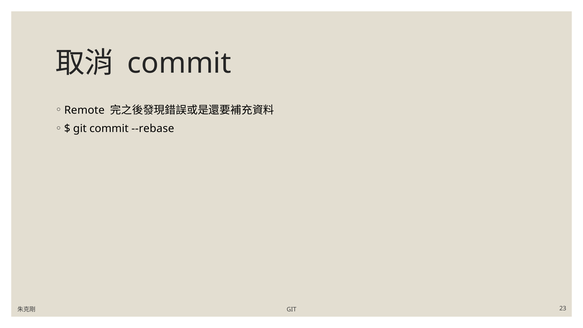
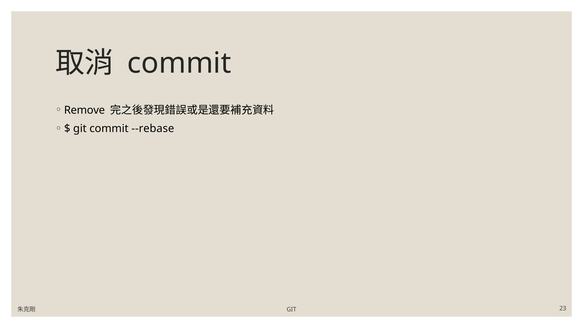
Remote: Remote -> Remove
